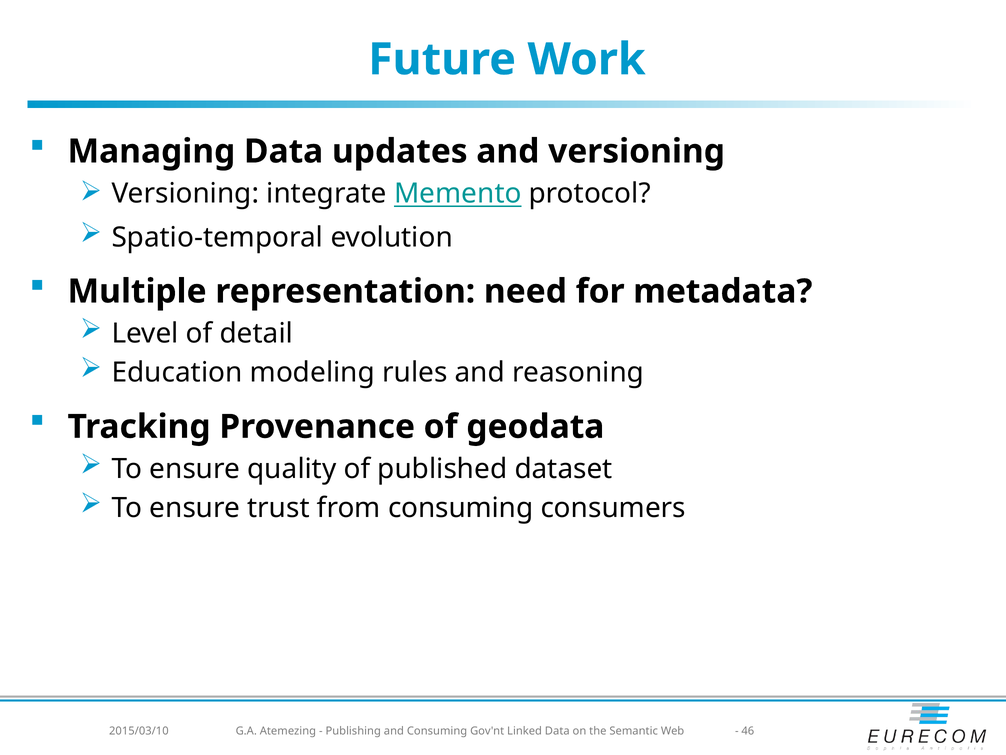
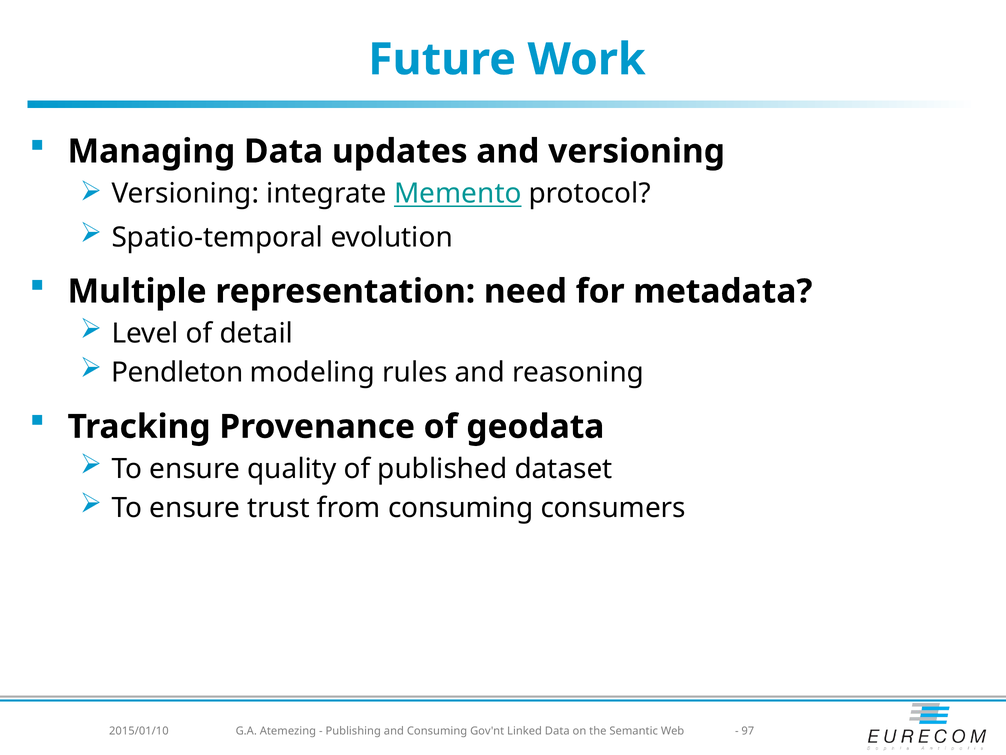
Education: Education -> Pendleton
2015/03/10: 2015/03/10 -> 2015/01/10
46: 46 -> 97
